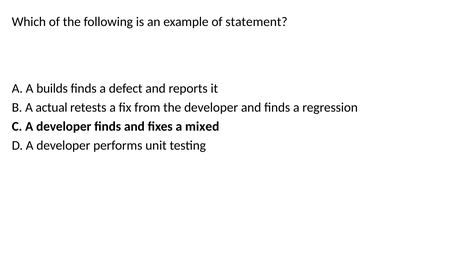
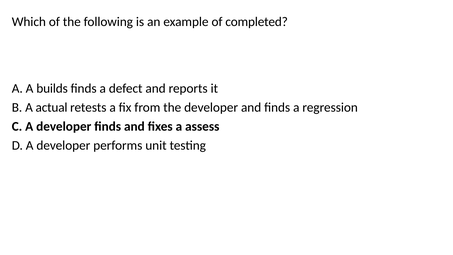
statement: statement -> completed
mixed: mixed -> assess
